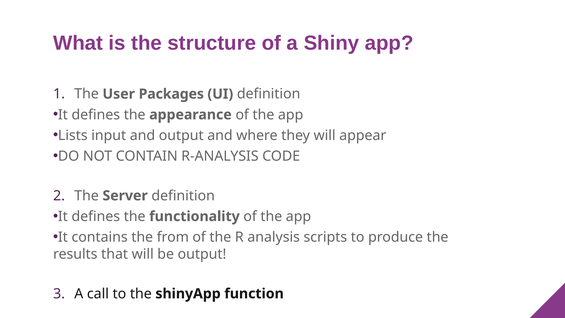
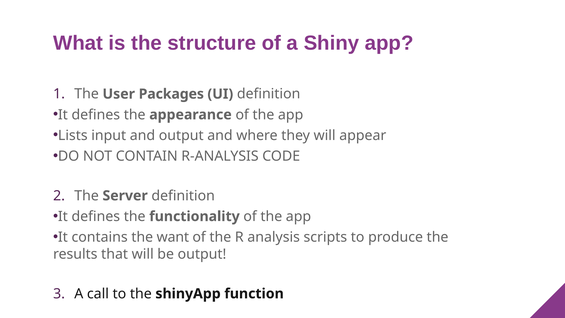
from: from -> want
